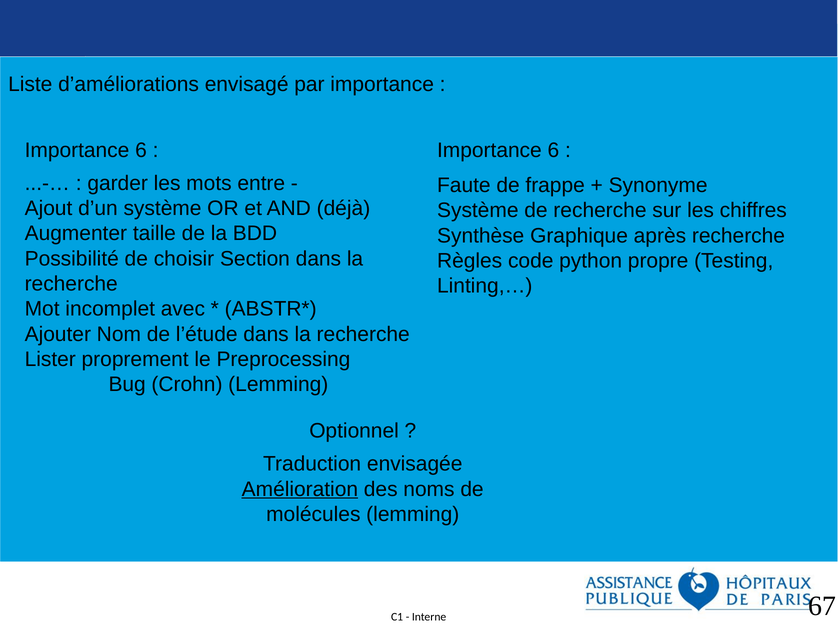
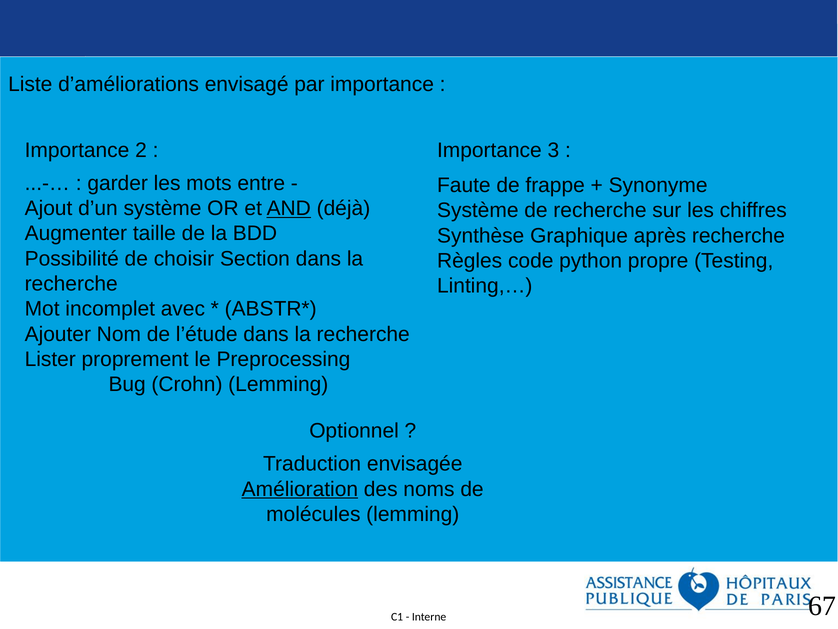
6 at (141, 150): 6 -> 2
6 at (553, 150): 6 -> 3
AND underline: none -> present
